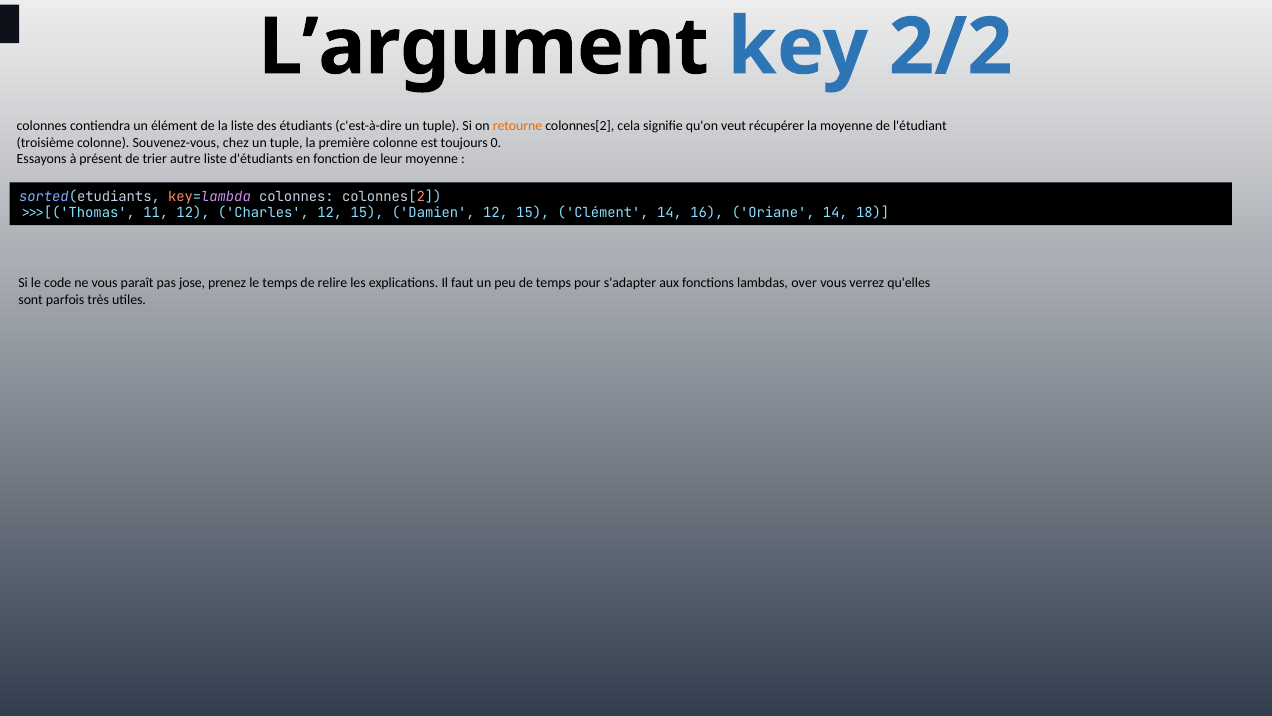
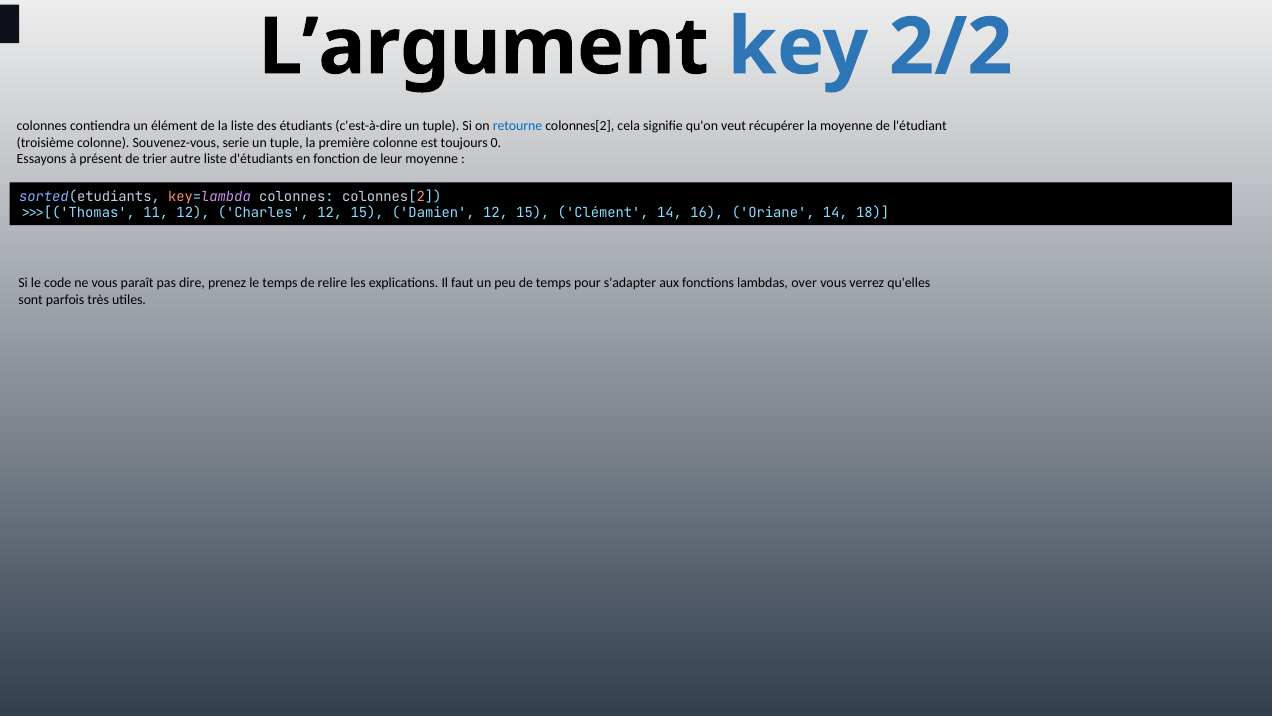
retourne colour: orange -> blue
chez: chez -> serie
jose: jose -> dire
